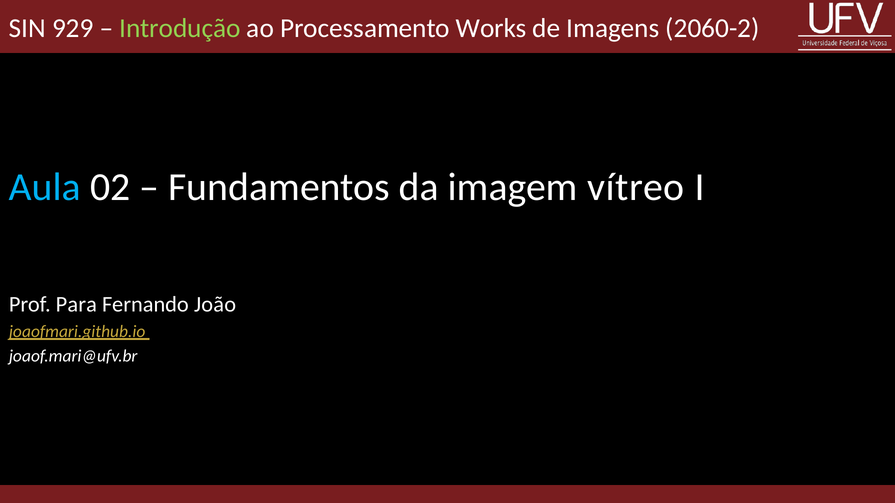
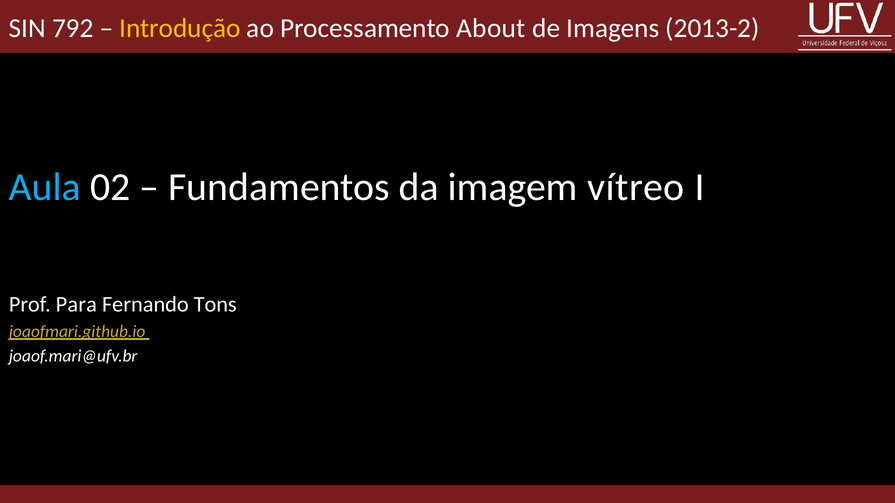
929: 929 -> 792
Introdução colour: light green -> yellow
Works: Works -> About
2060-2: 2060-2 -> 2013-2
João: João -> Tons
